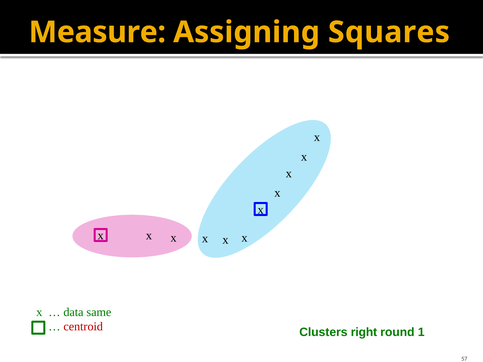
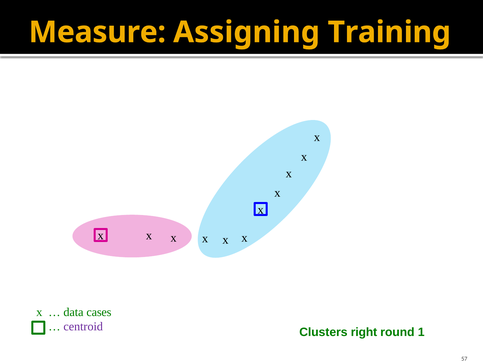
Squares: Squares -> Training
same: same -> cases
centroid colour: red -> purple
